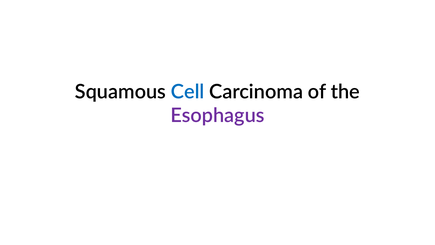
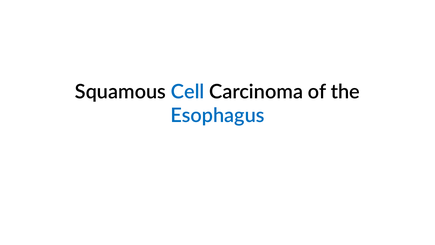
Esophagus colour: purple -> blue
